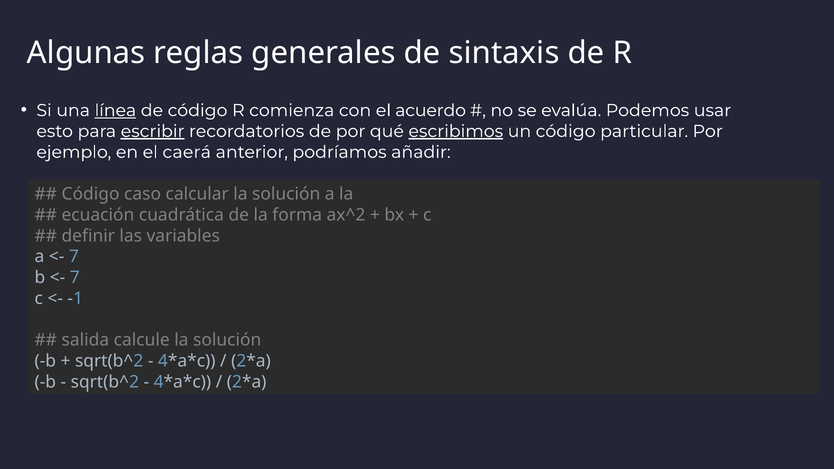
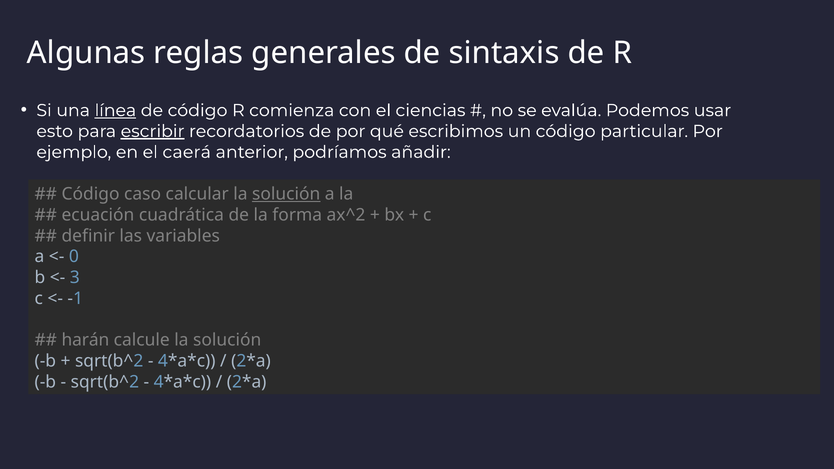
acuerdo: acuerdo -> ciencias
escribimos underline: present -> none
solución at (286, 194) underline: none -> present
7 at (74, 257): 7 -> 0
7 at (75, 278): 7 -> 3
salida: salida -> harán
